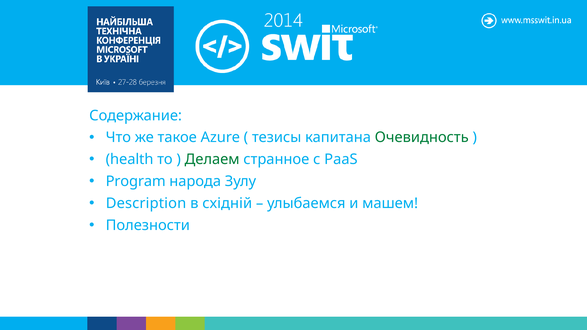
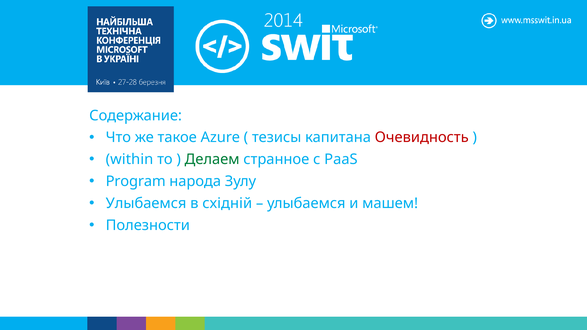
Очевидность colour: green -> red
health: health -> within
Description at (146, 203): Description -> Улыбаемся
